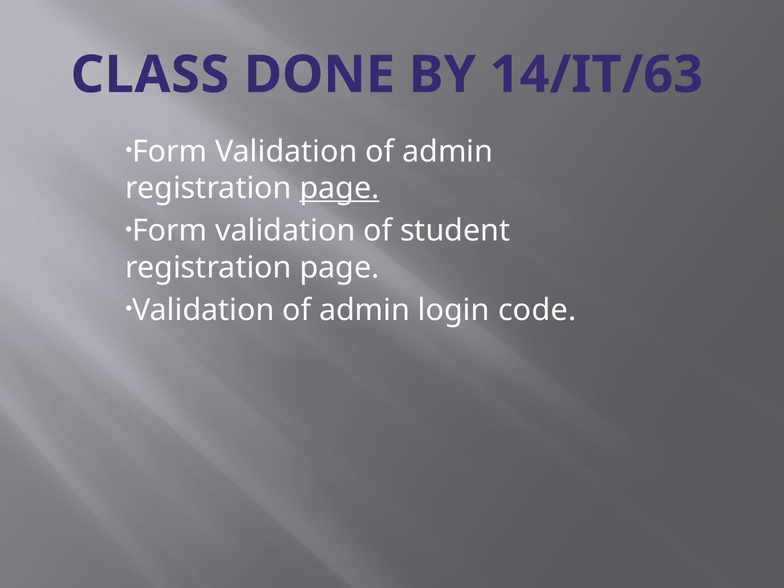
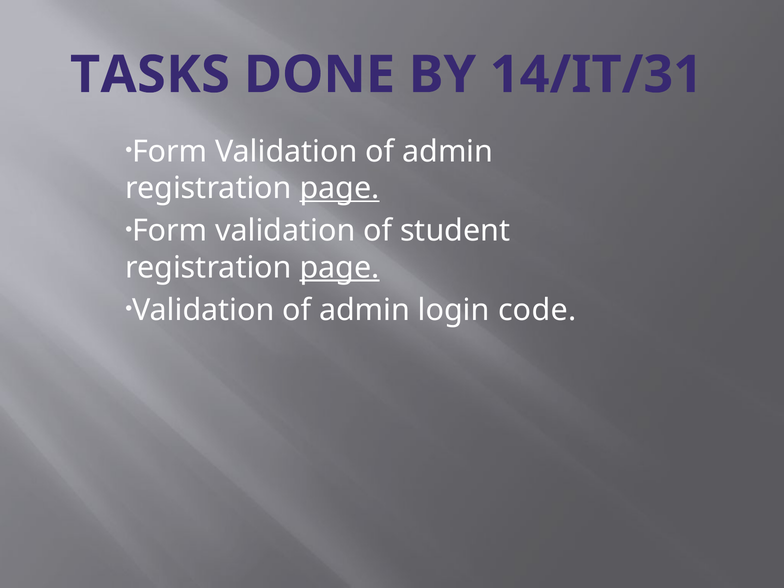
CLASS: CLASS -> TASKS
14/IT/63: 14/IT/63 -> 14/IT/31
page at (339, 268) underline: none -> present
